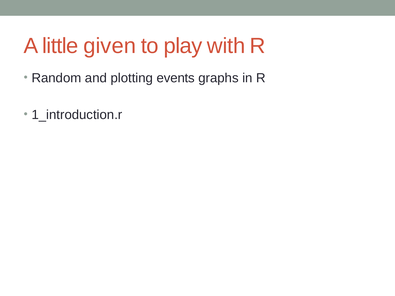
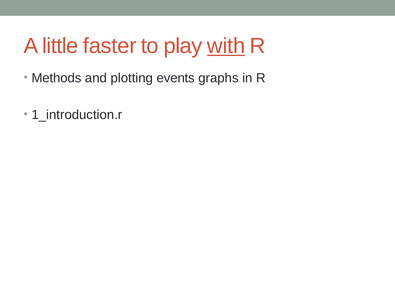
given: given -> faster
with underline: none -> present
Random: Random -> Methods
